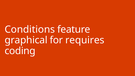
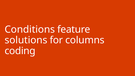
graphical: graphical -> solutions
requires: requires -> columns
